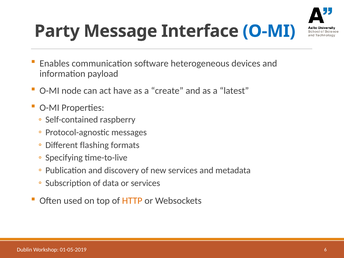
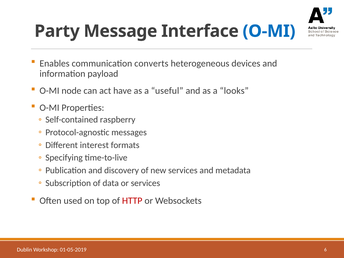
software: software -> converts
create: create -> useful
latest: latest -> looks
flashing: flashing -> interest
HTTP colour: orange -> red
